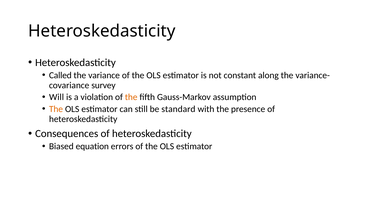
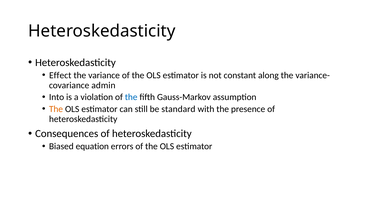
Called: Called -> Effect
survey: survey -> admin
Will: Will -> Into
the at (131, 97) colour: orange -> blue
